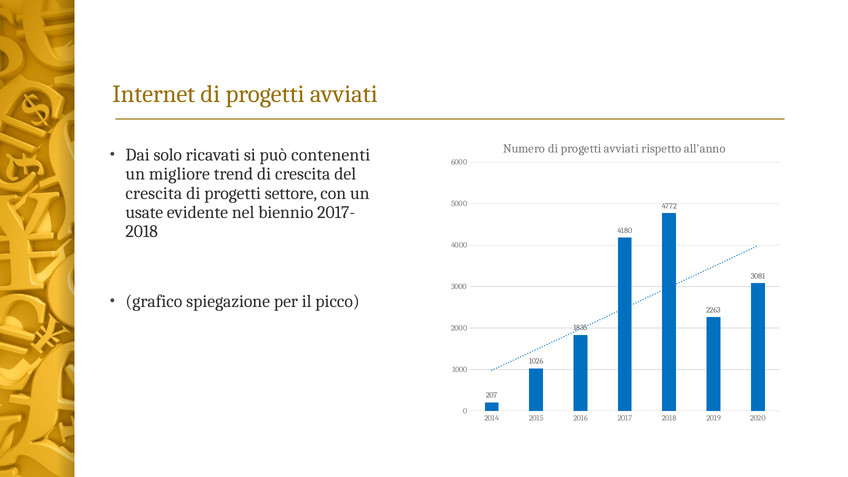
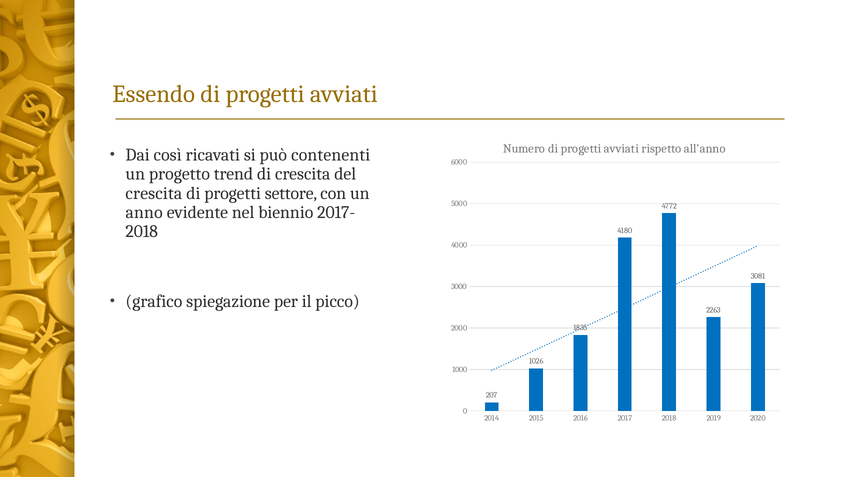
Internet: Internet -> Essendo
solo: solo -> così
migliore: migliore -> progetto
usate: usate -> anno
